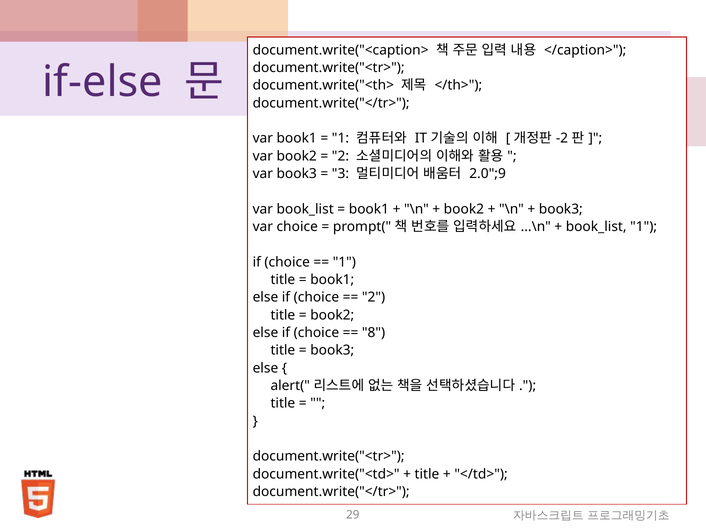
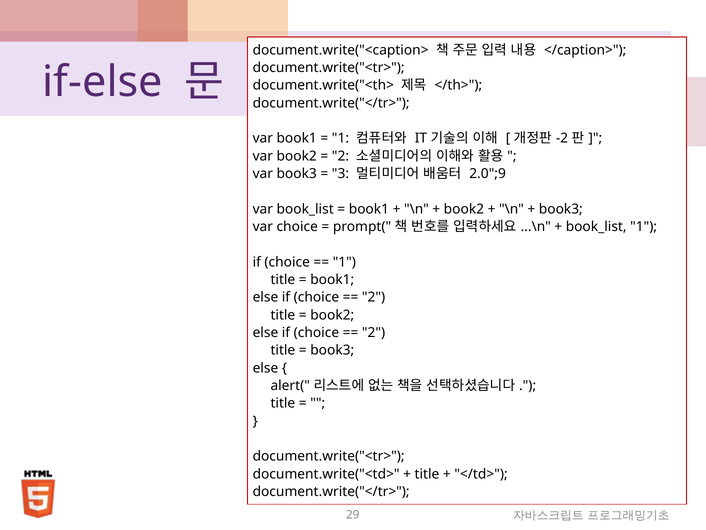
8 at (374, 332): 8 -> 2
